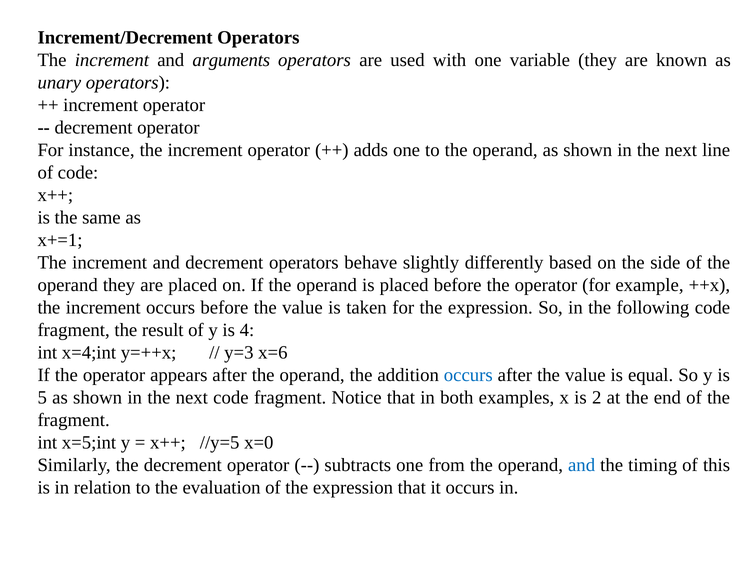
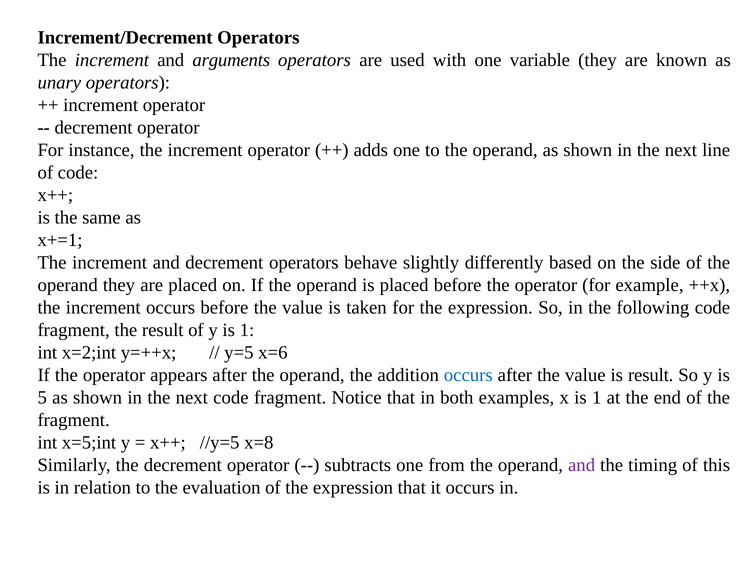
y is 4: 4 -> 1
x=4;int: x=4;int -> x=2;int
y=3: y=3 -> y=5
is equal: equal -> result
x is 2: 2 -> 1
x=0: x=0 -> x=8
and at (582, 465) colour: blue -> purple
